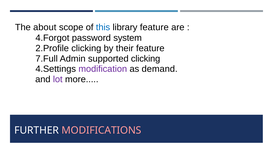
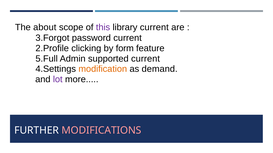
this colour: blue -> purple
library feature: feature -> current
4.Forgot: 4.Forgot -> 3.Forgot
password system: system -> current
their: their -> form
7.Full: 7.Full -> 5.Full
supported clicking: clicking -> current
modification colour: purple -> orange
